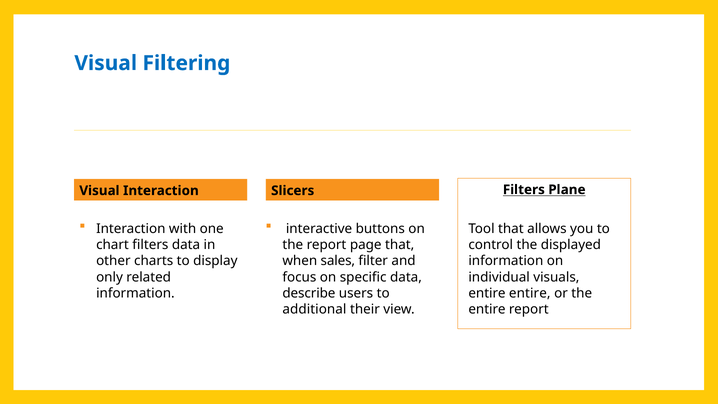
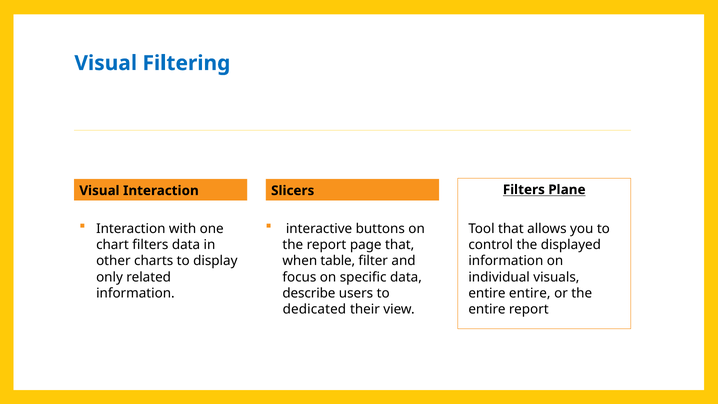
sales: sales -> table
additional: additional -> dedicated
